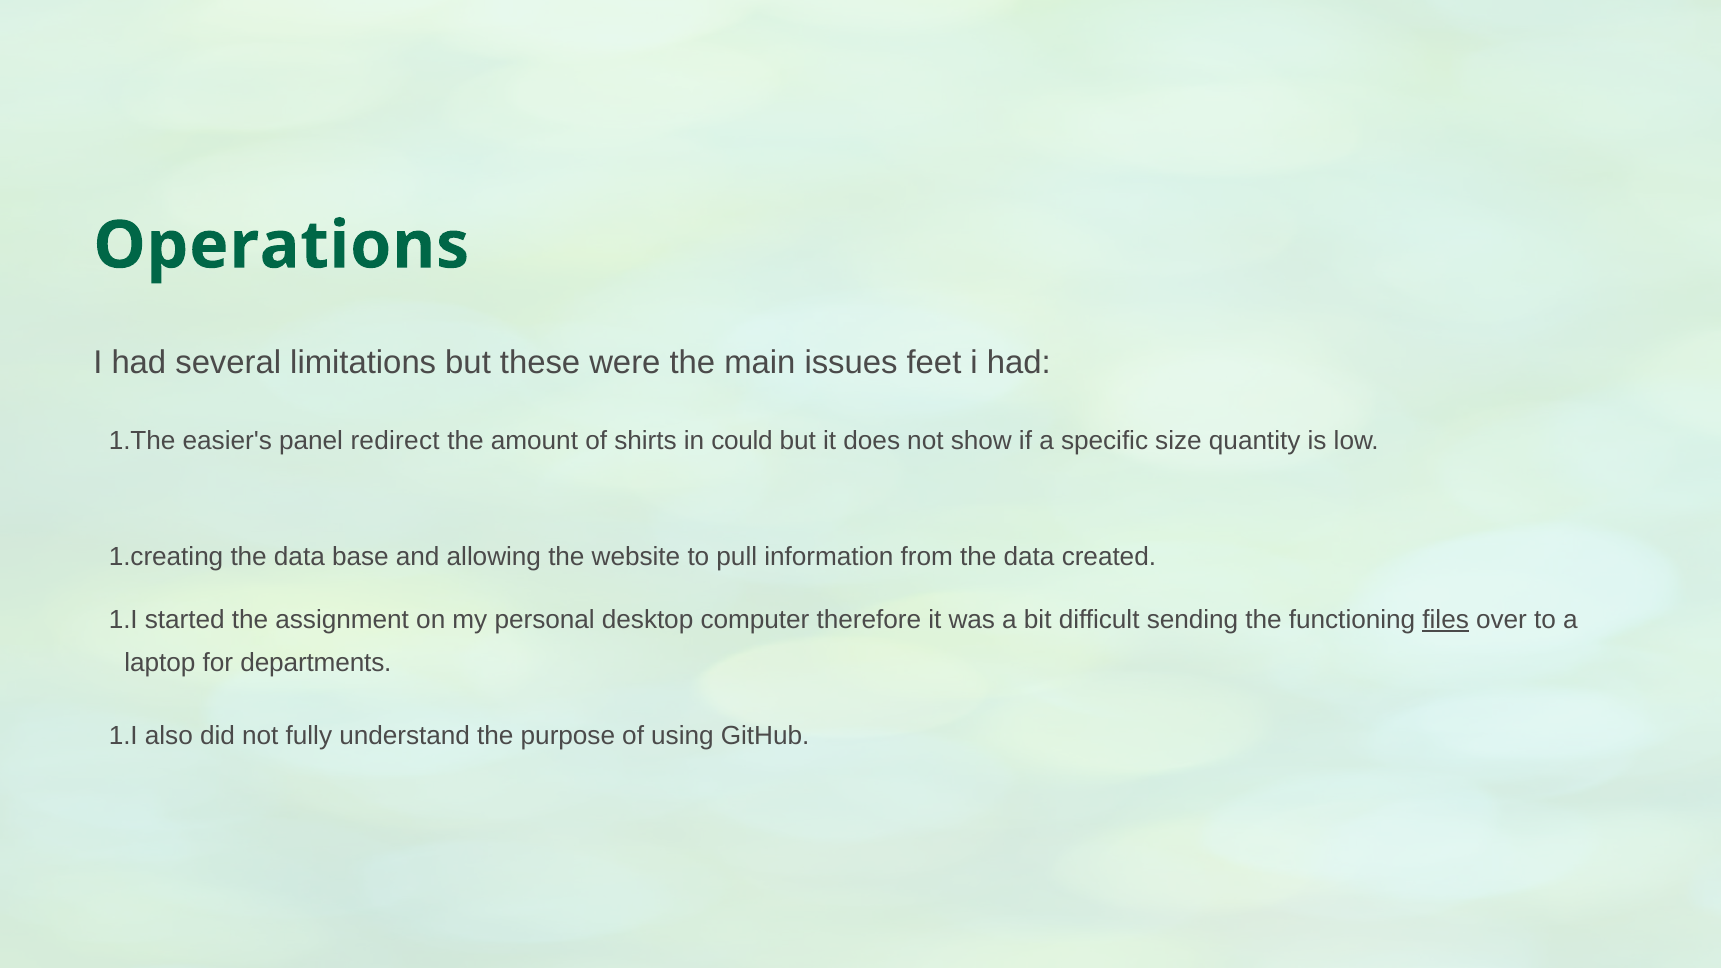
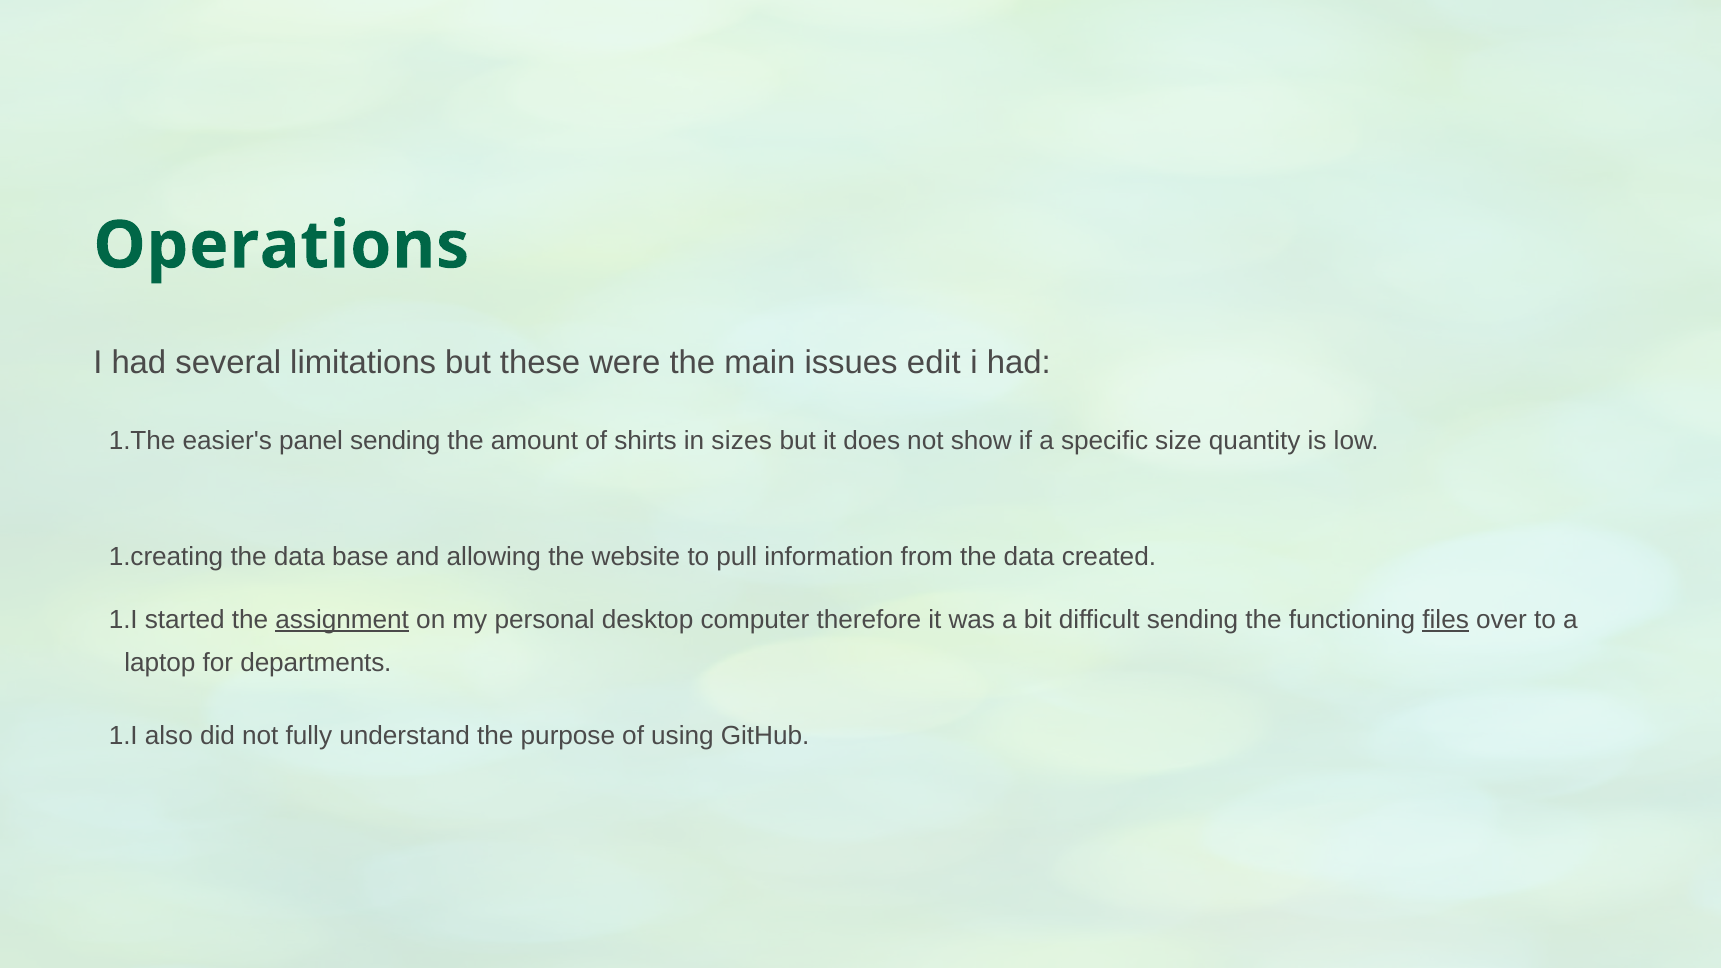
feet: feet -> edit
panel redirect: redirect -> sending
could: could -> sizes
assignment underline: none -> present
